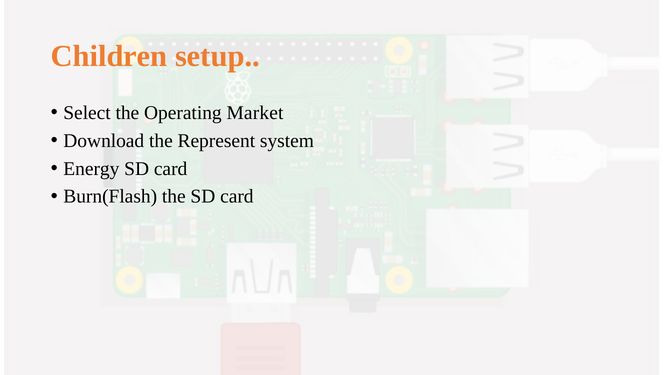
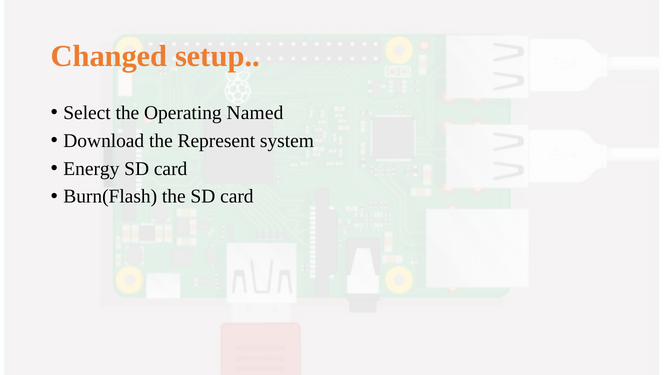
Children: Children -> Changed
Market: Market -> Named
